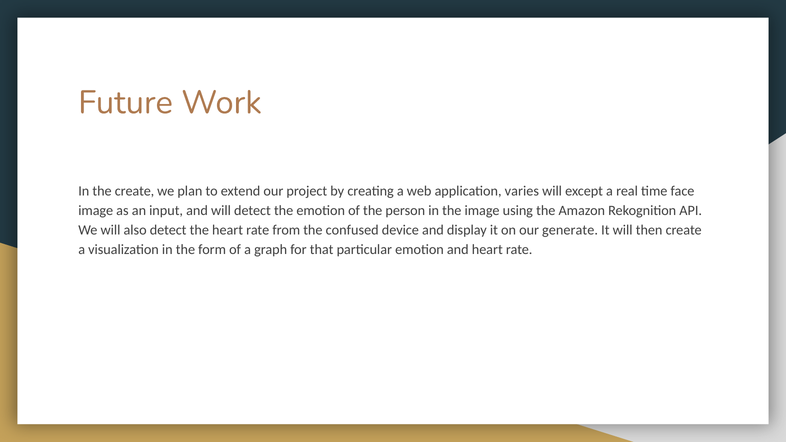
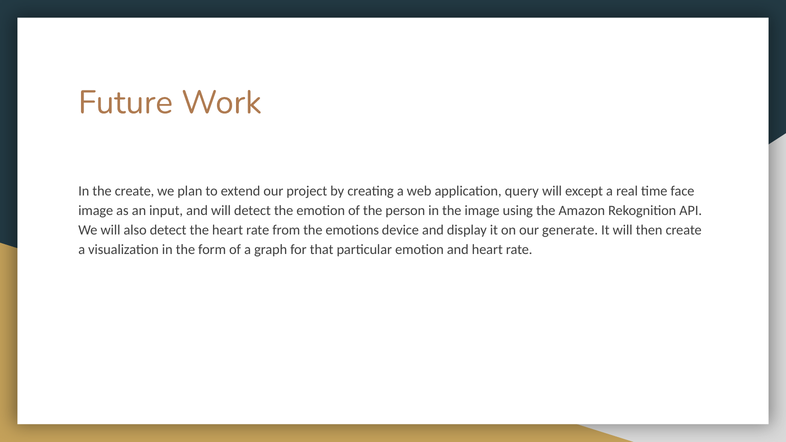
varies: varies -> query
confused: confused -> emotions
